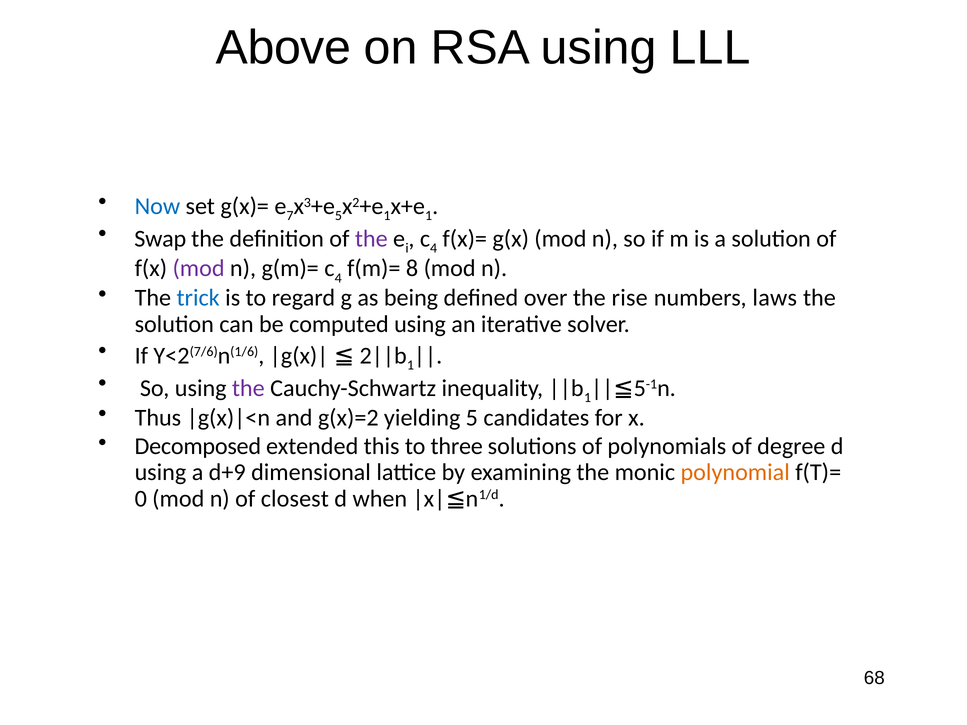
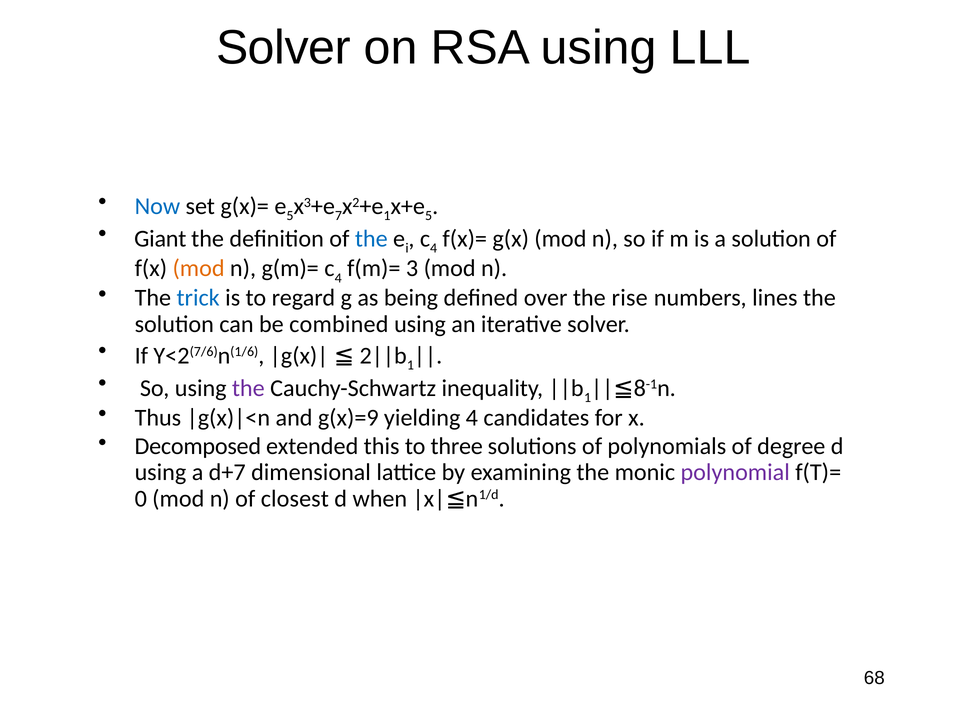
Above at (283, 48): Above -> Solver
7 at (290, 216): 7 -> 5
5 at (339, 216): 5 -> 7
1 at (429, 216): 1 -> 5
Swap: Swap -> Giant
the at (371, 239) colour: purple -> blue
mod at (199, 269) colour: purple -> orange
8: 8 -> 3
laws: laws -> lines
computed: computed -> combined
5 at (640, 388): 5 -> 8
g(x)=2: g(x)=2 -> g(x)=9
yielding 5: 5 -> 4
d+9: d+9 -> d+7
polynomial colour: orange -> purple
